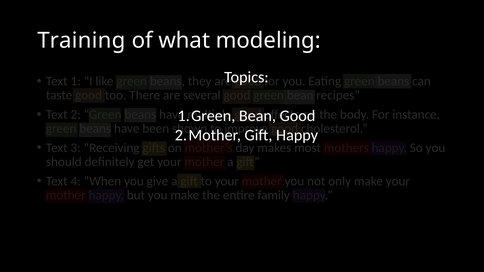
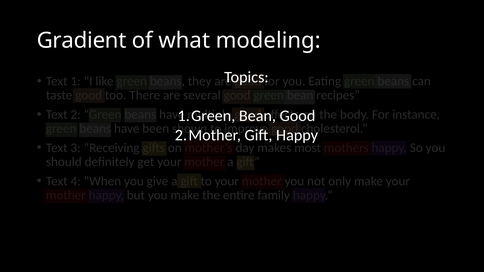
Training: Training -> Gradient
